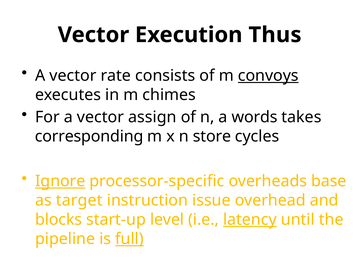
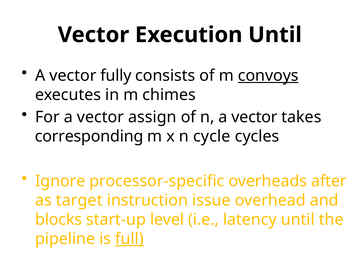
Execution Thus: Thus -> Until
rate: rate -> fully
n a words: words -> vector
store: store -> cycle
Ignore underline: present -> none
base: base -> after
latency underline: present -> none
